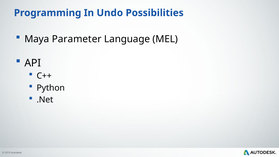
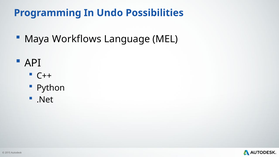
Parameter: Parameter -> Workflows
